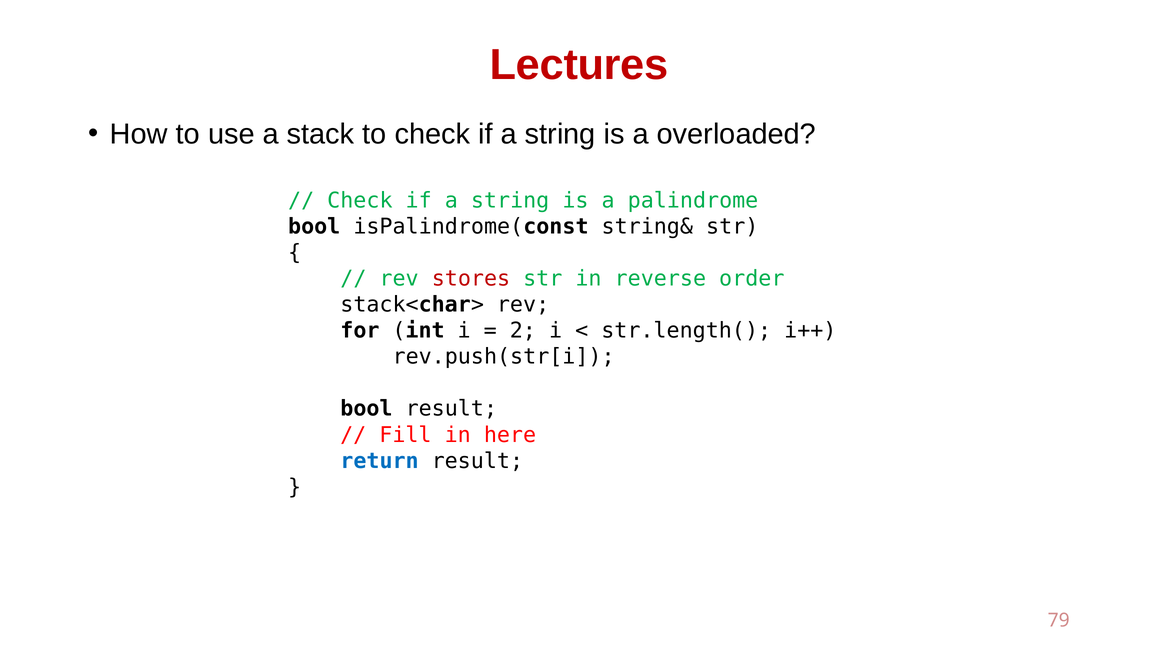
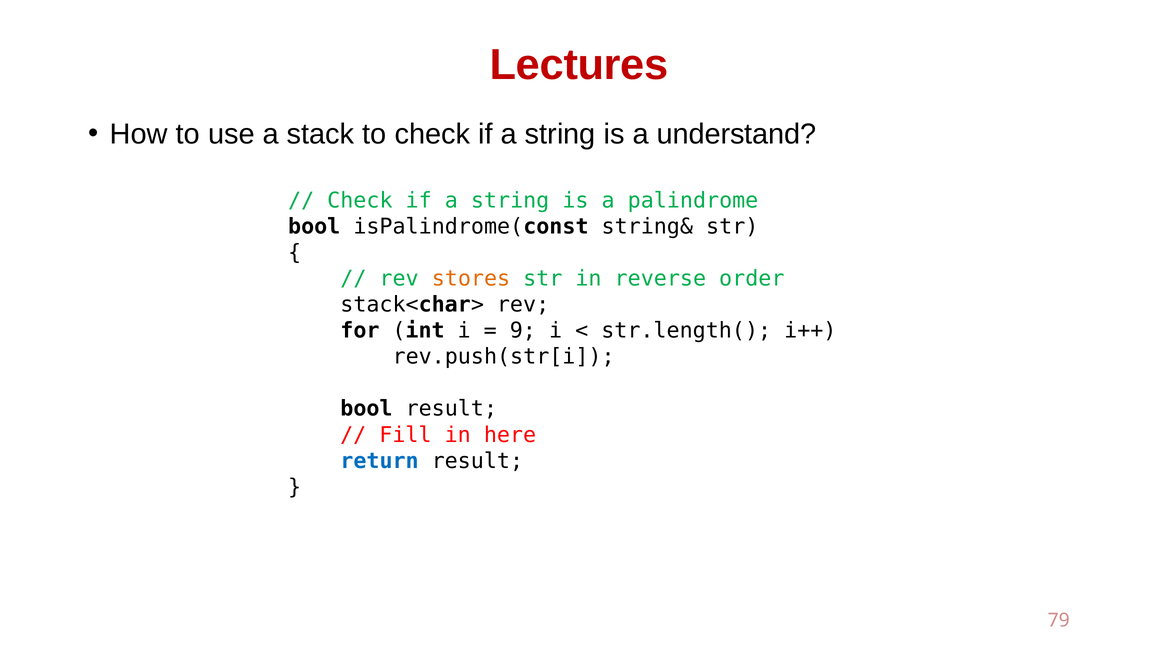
overloaded: overloaded -> understand
stores colour: red -> orange
2: 2 -> 9
